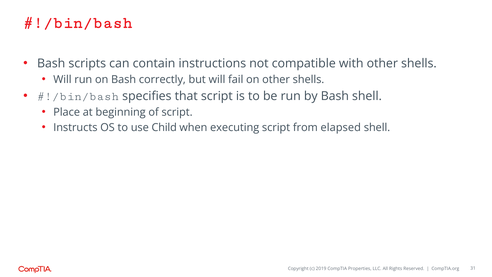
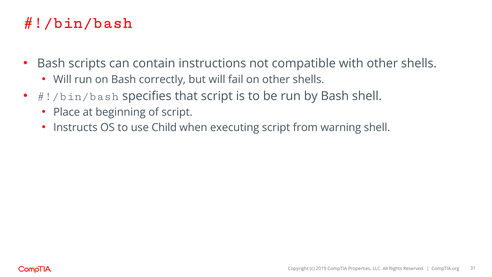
elapsed: elapsed -> warning
